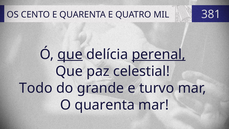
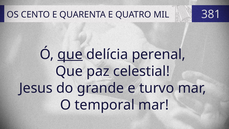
perenal underline: present -> none
Todo: Todo -> Jesus
O quarenta: quarenta -> temporal
